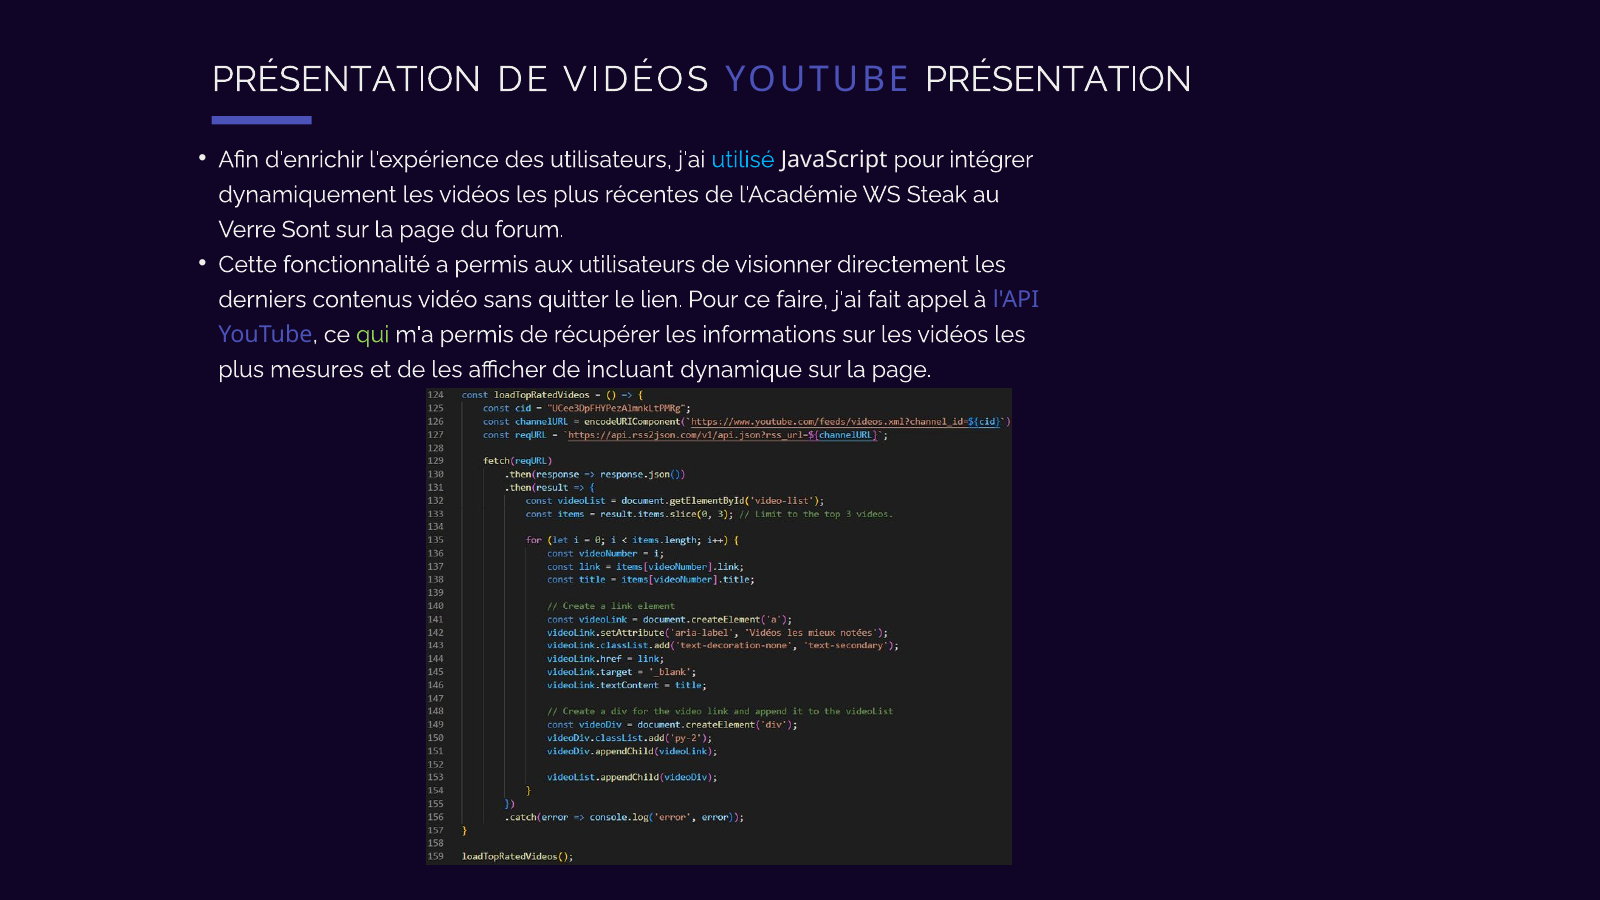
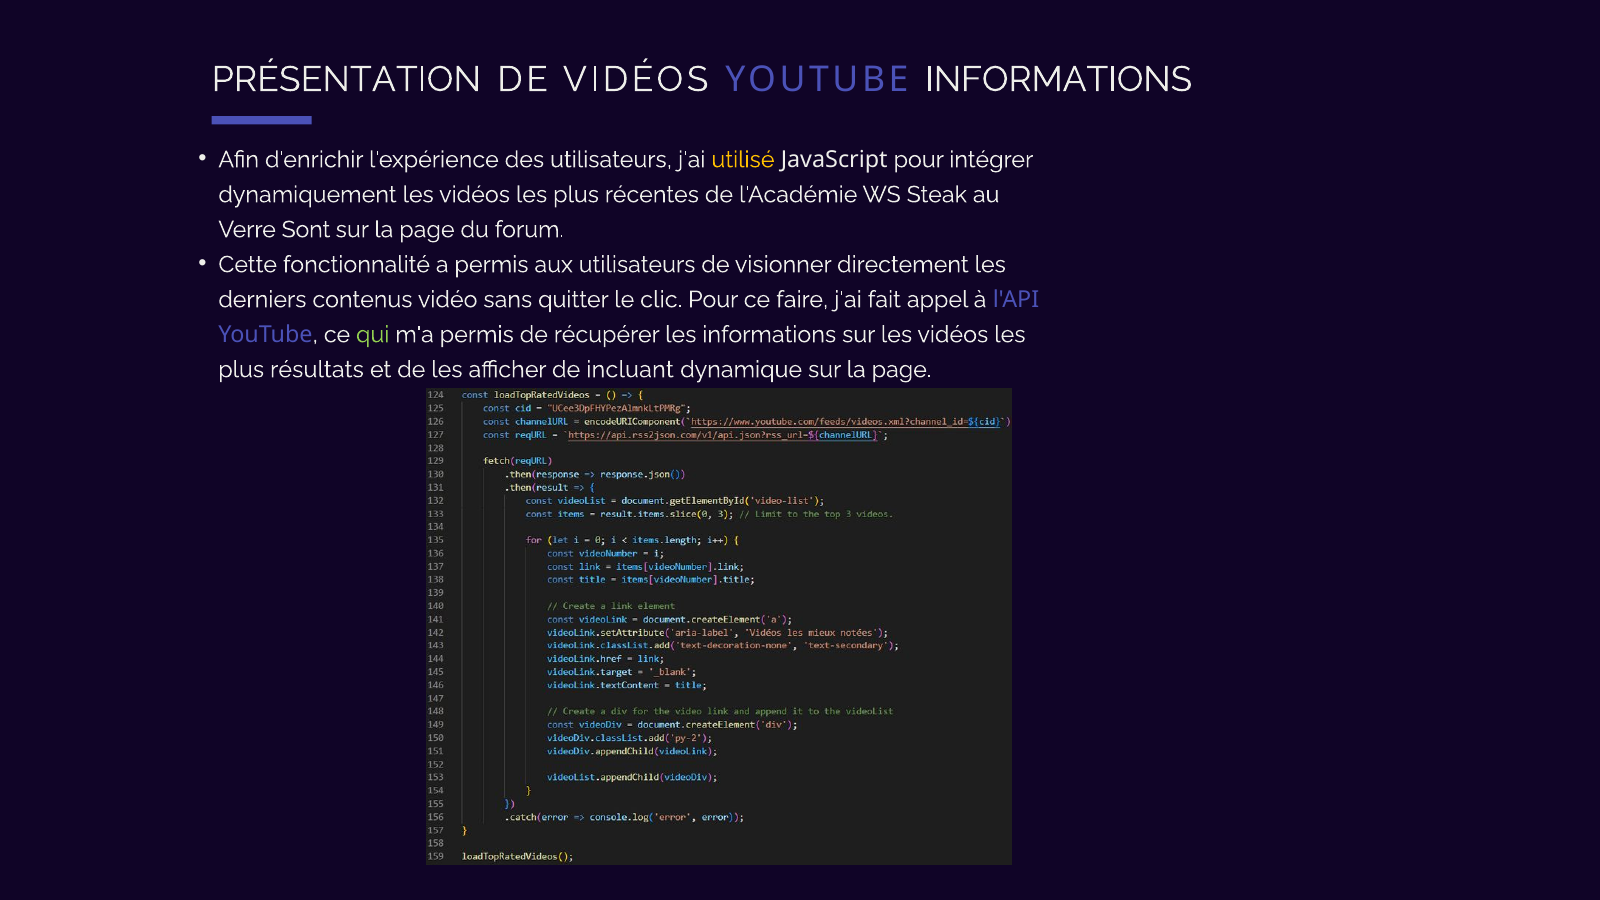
YOUTUBE PRÉSENTATION: PRÉSENTATION -> INFORMATIONS
utilisé colour: light blue -> yellow
lien: lien -> clic
mesures: mesures -> résultats
